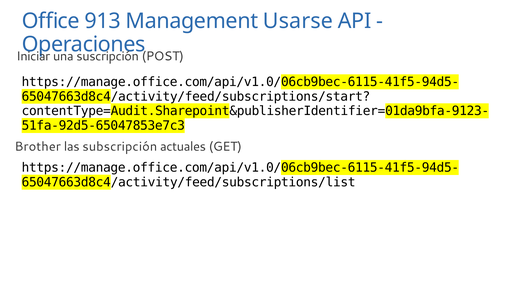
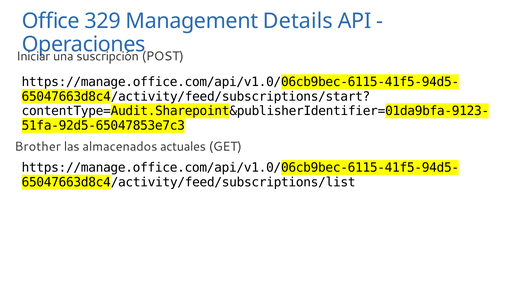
913: 913 -> 329
Usarse: Usarse -> Details
subscripción: subscripción -> almacenados
